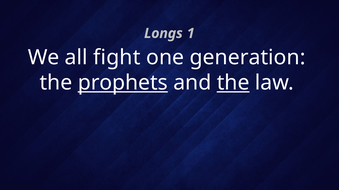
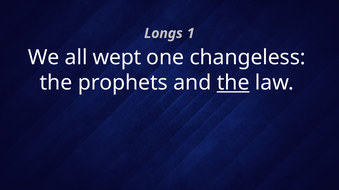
fight: fight -> wept
generation: generation -> changeless
prophets underline: present -> none
